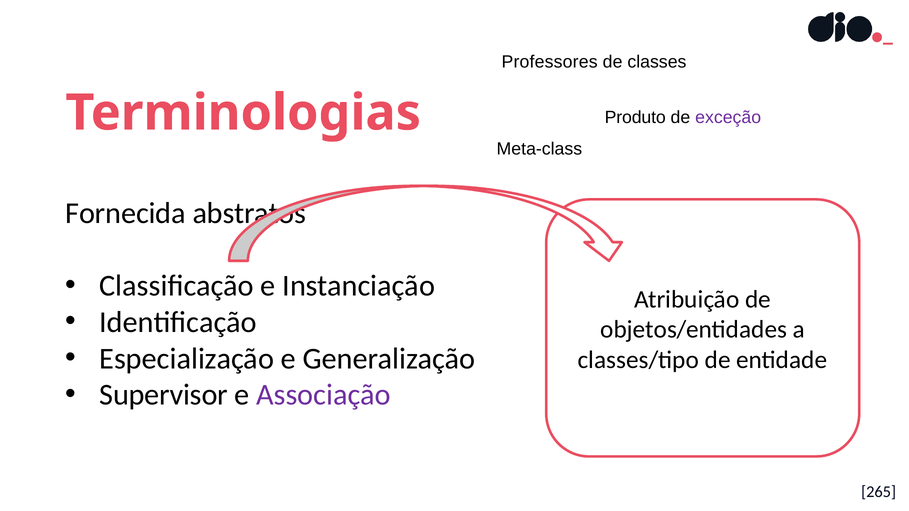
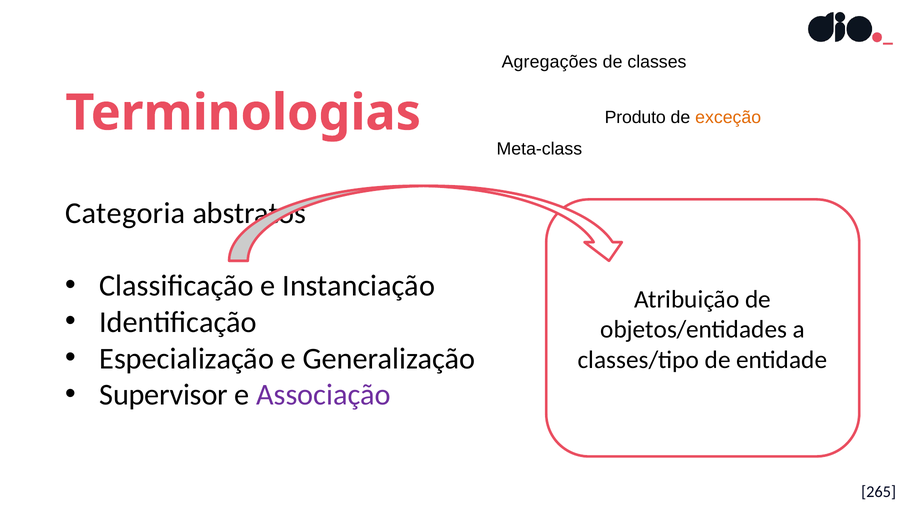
Professores: Professores -> Agregações
exceção colour: purple -> orange
Fornecida: Fornecida -> Categoria
